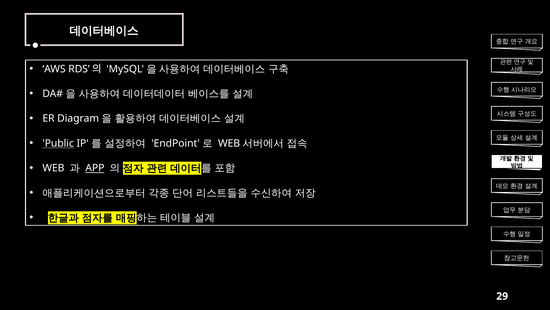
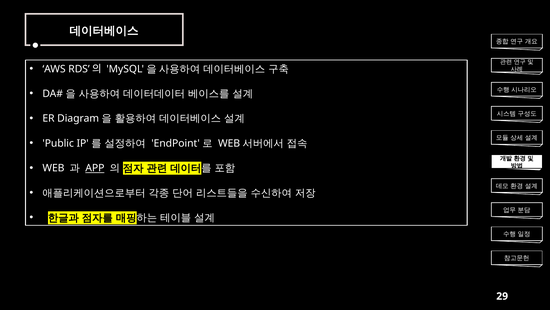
Public underline: present -> none
